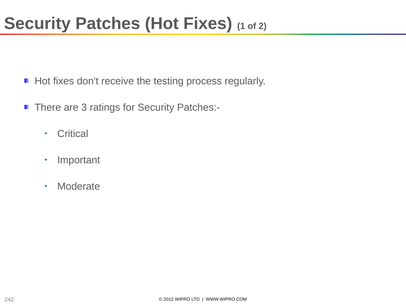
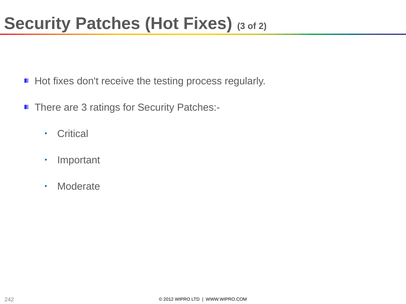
Fixes 1: 1 -> 3
